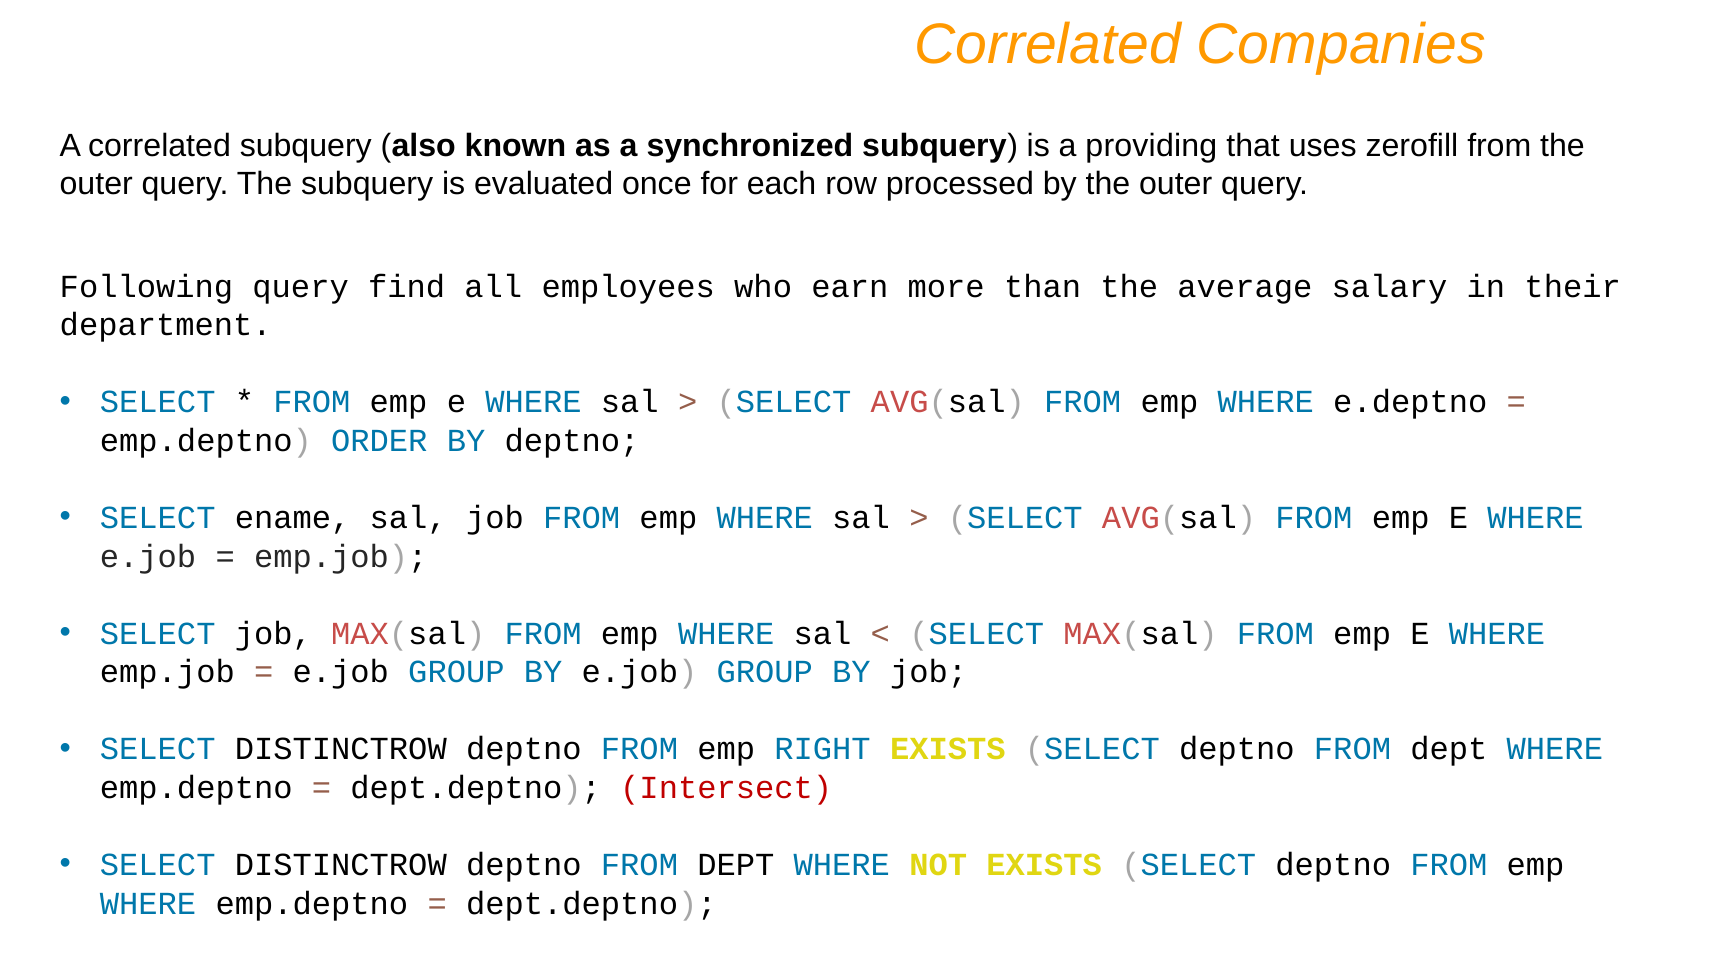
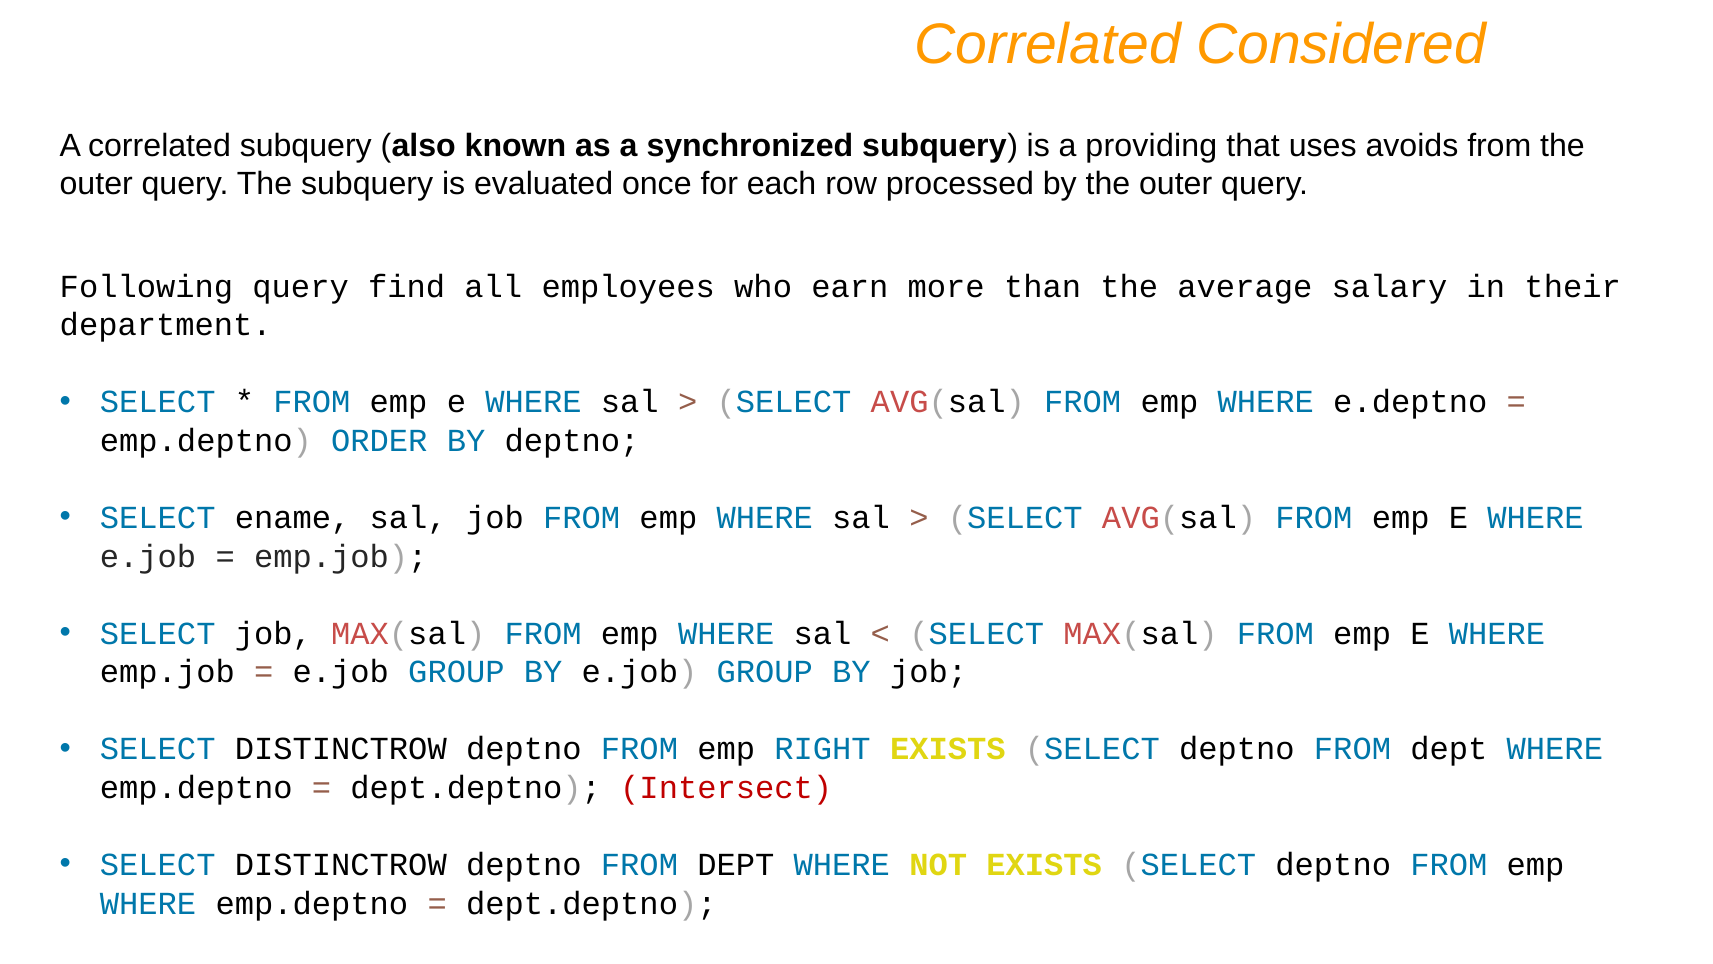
Companies: Companies -> Considered
zerofill: zerofill -> avoids
